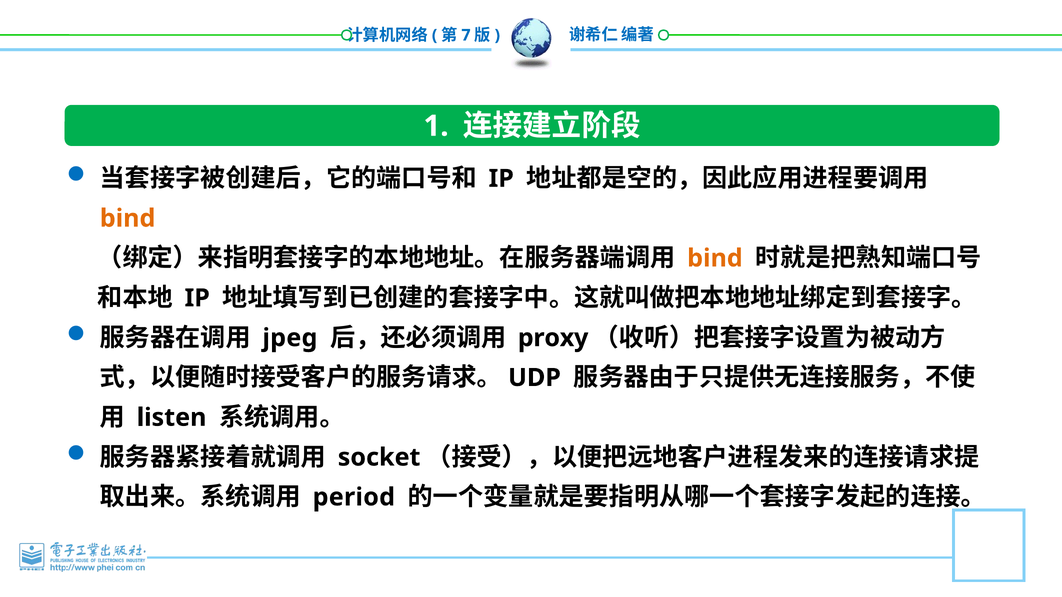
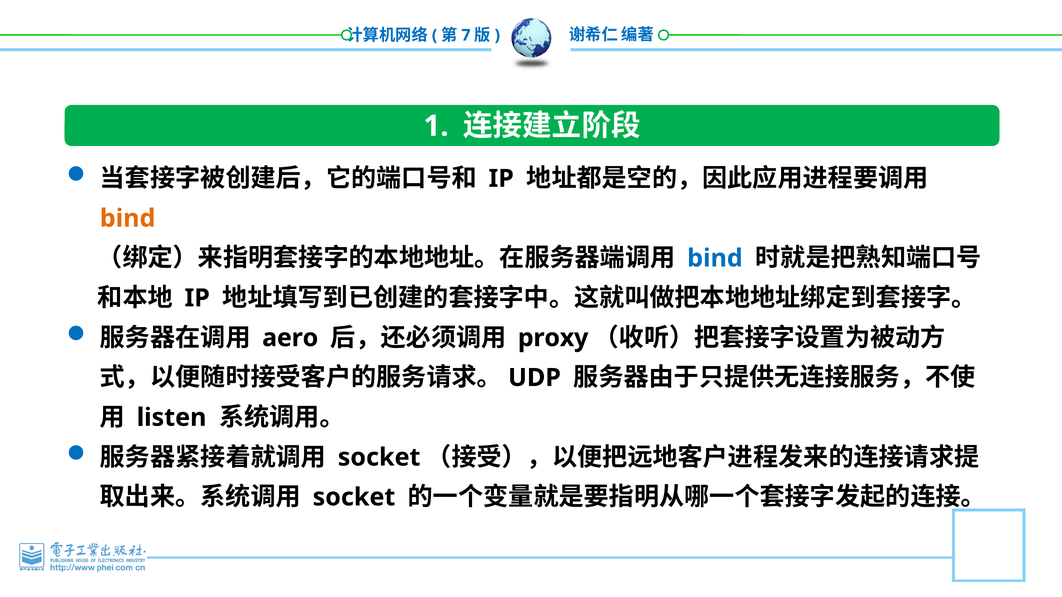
bind at (715, 258) colour: orange -> blue
jpeg: jpeg -> aero
period at (354, 497): period -> socket
